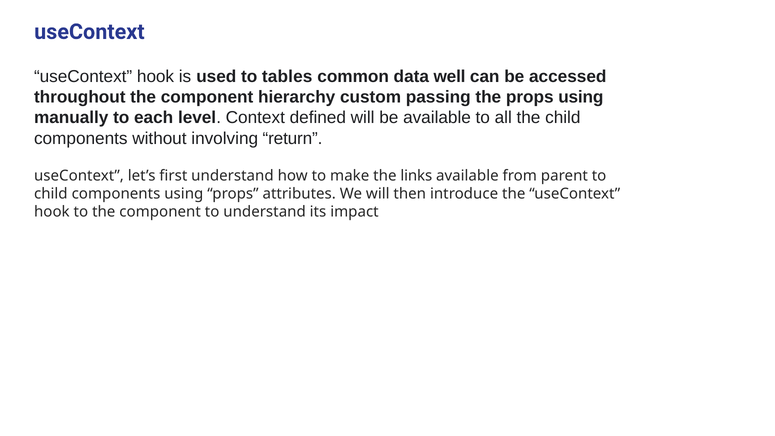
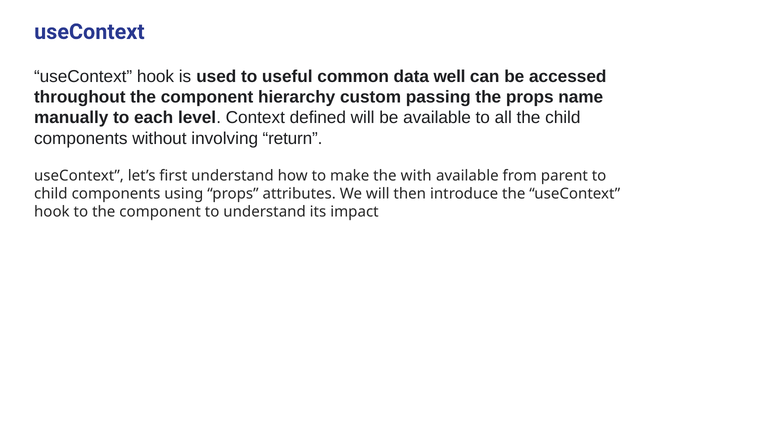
tables: tables -> useful
props using: using -> name
links: links -> with
